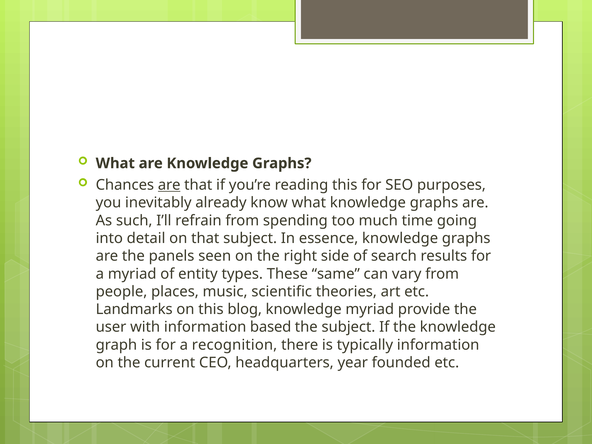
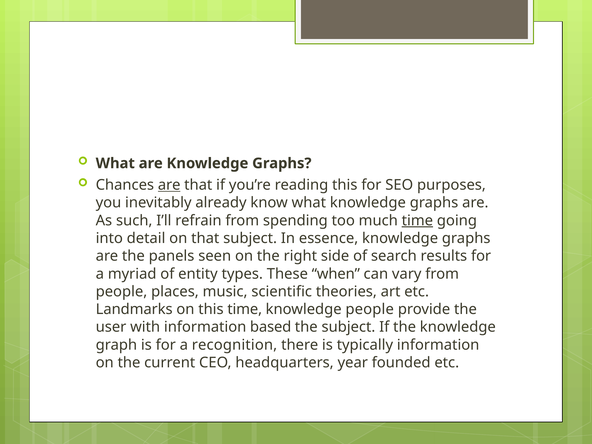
time at (417, 221) underline: none -> present
same: same -> when
this blog: blog -> time
knowledge myriad: myriad -> people
